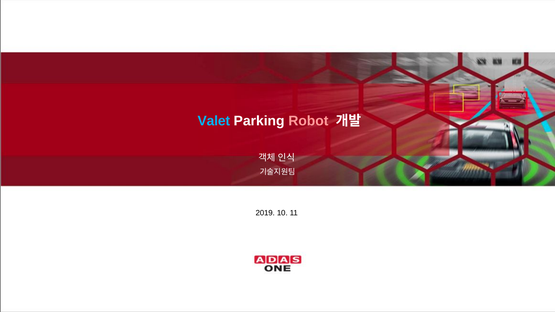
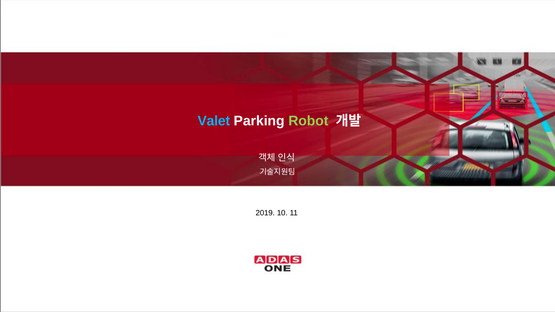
Robot colour: pink -> light green
